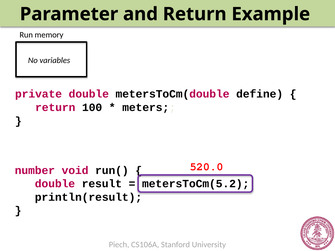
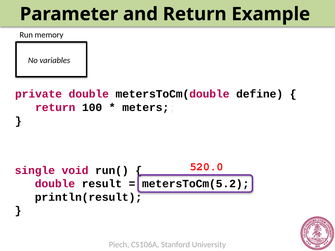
number: number -> single
